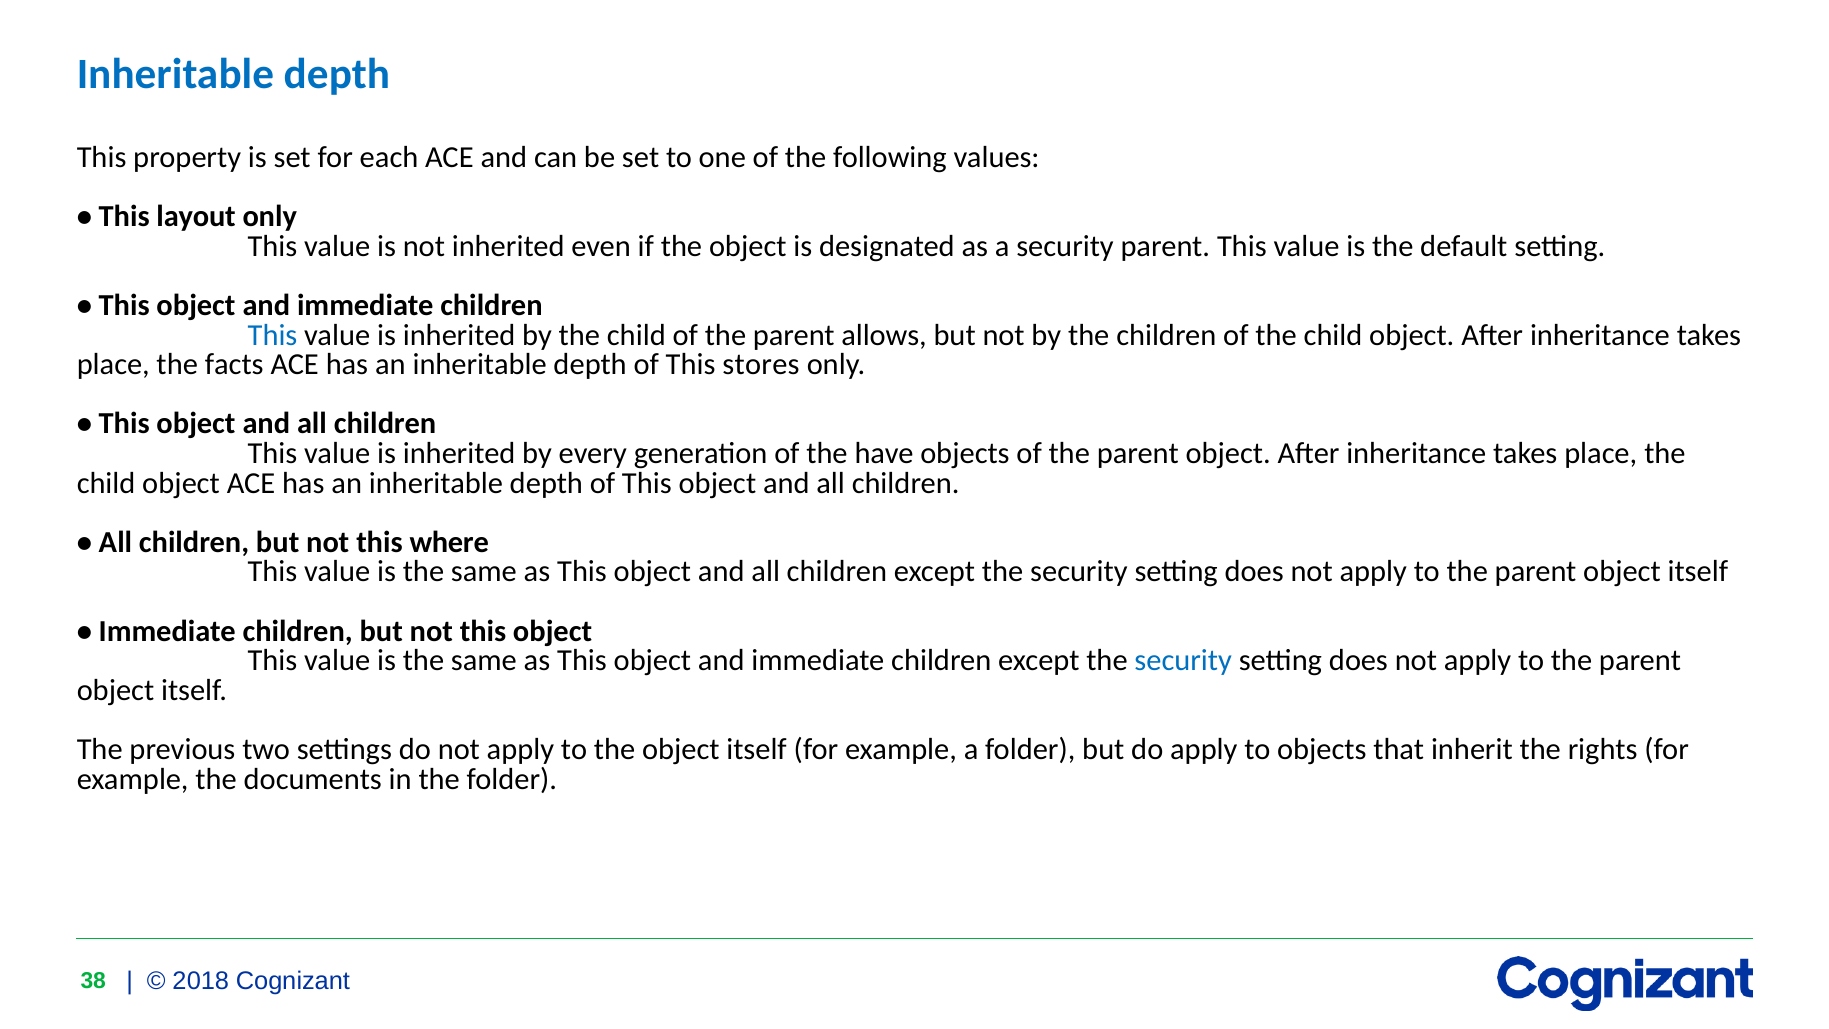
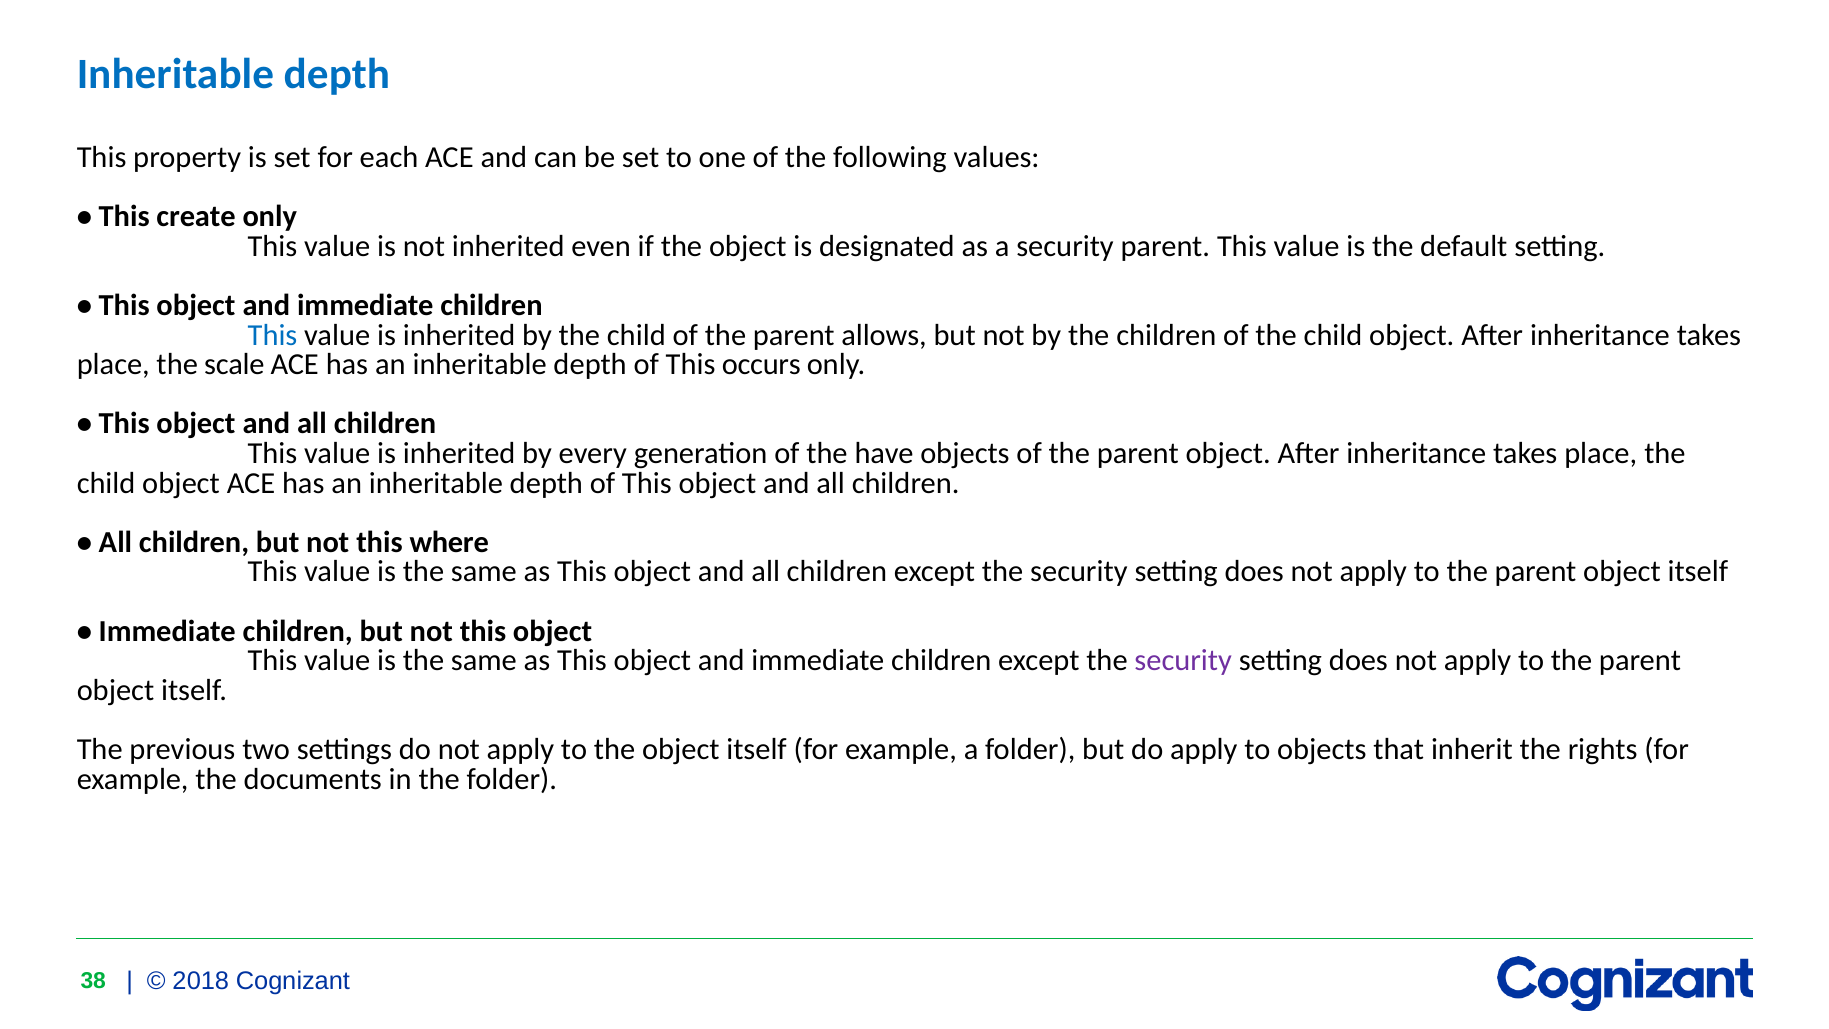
layout: layout -> create
facts: facts -> scale
stores: stores -> occurs
security at (1183, 660) colour: blue -> purple
